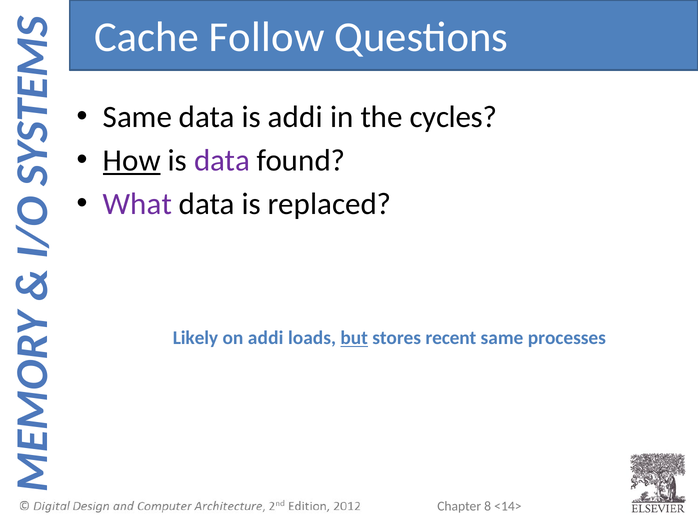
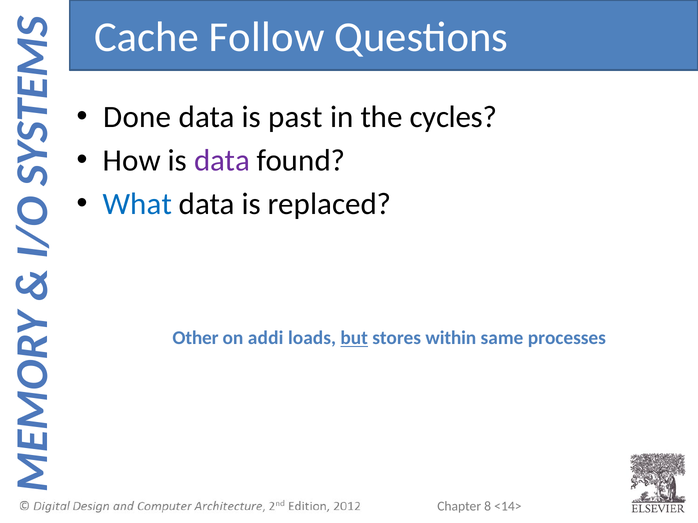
Same at (137, 117): Same -> Done
is addi: addi -> past
How underline: present -> none
What colour: purple -> blue
Likely: Likely -> Other
recent: recent -> within
